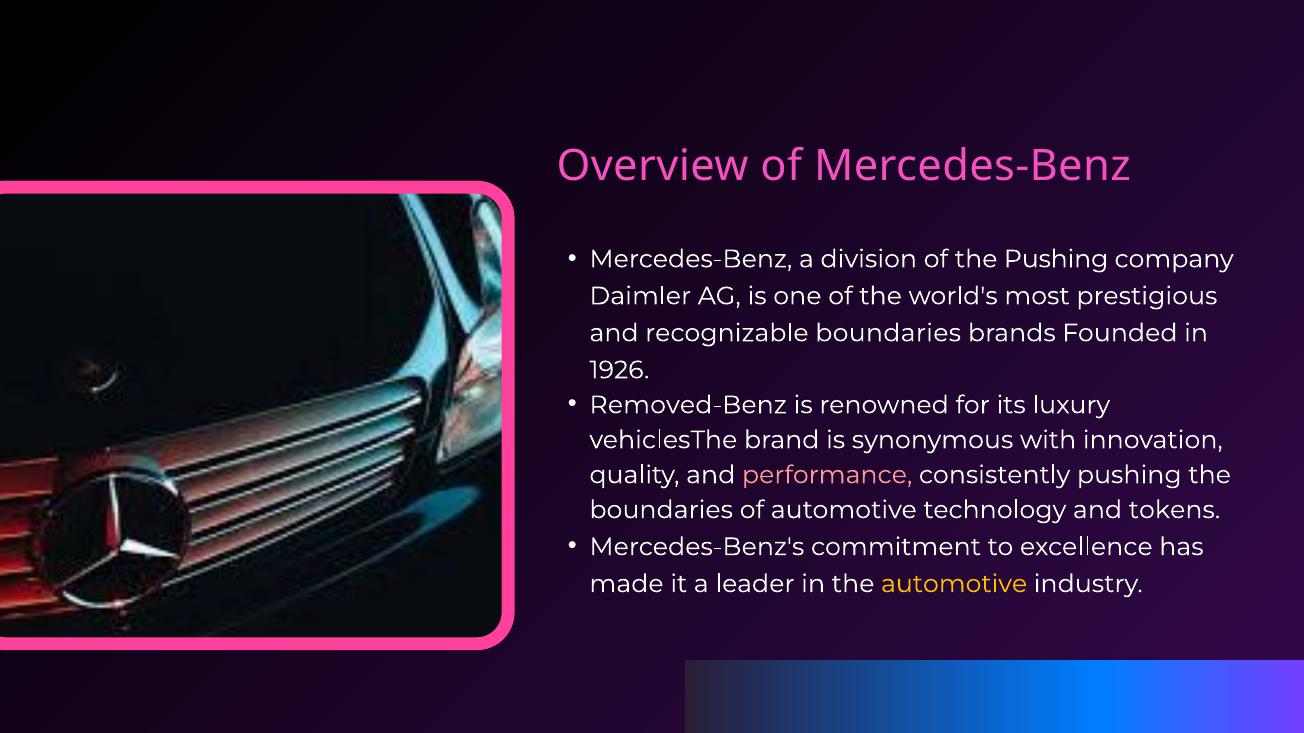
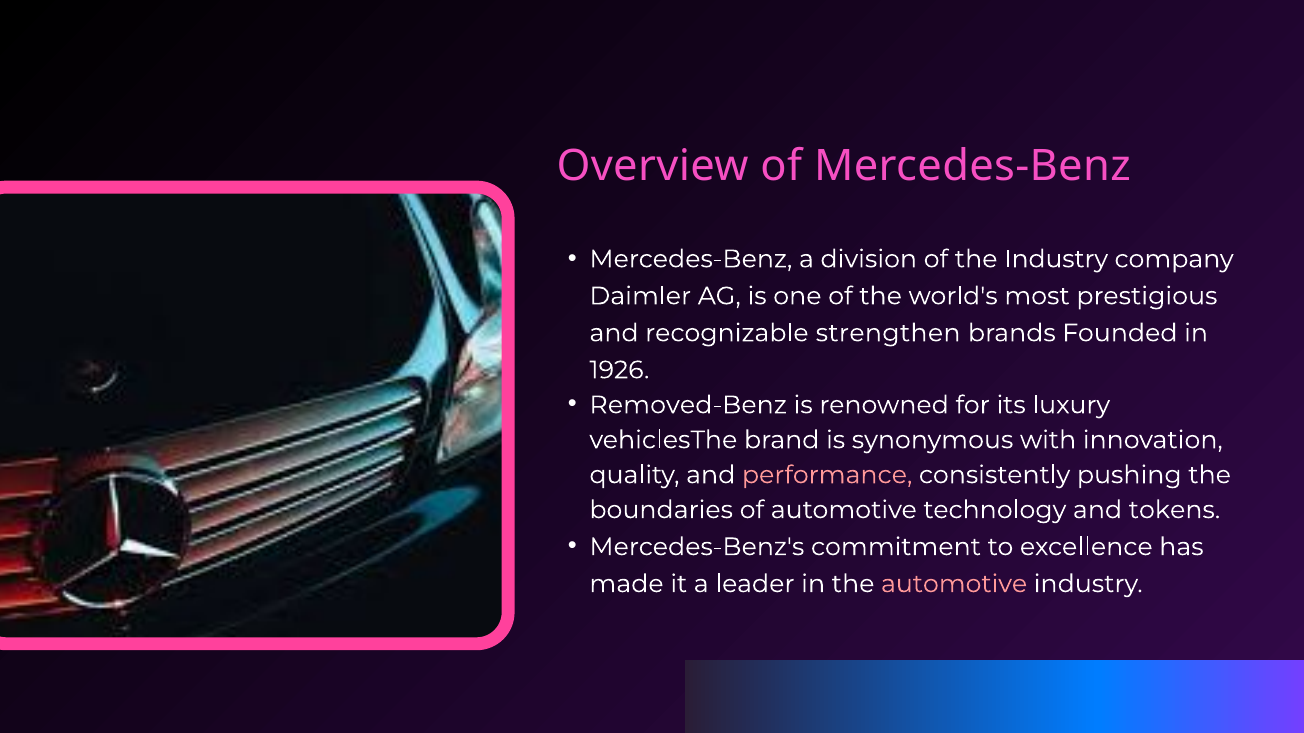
the Pushing: Pushing -> Industry
recognizable boundaries: boundaries -> strengthen
automotive at (954, 584) colour: yellow -> pink
